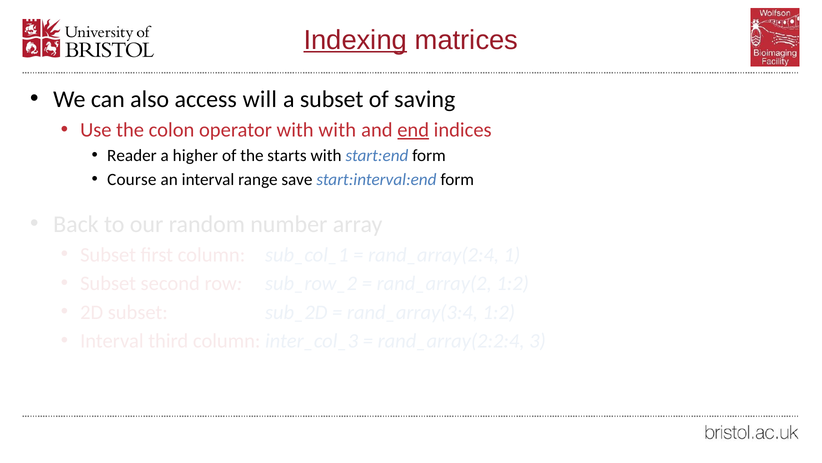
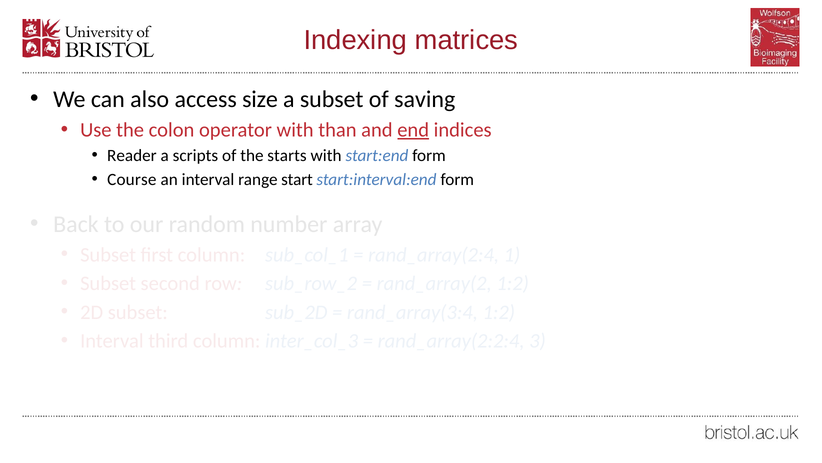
Indexing underline: present -> none
will: will -> size
with with: with -> than
higher: higher -> scripts
save: save -> start
